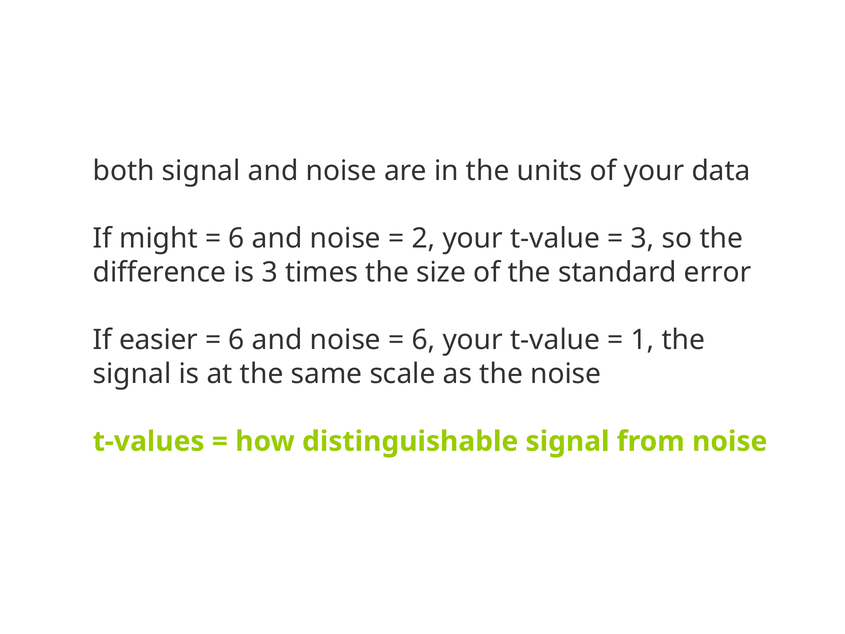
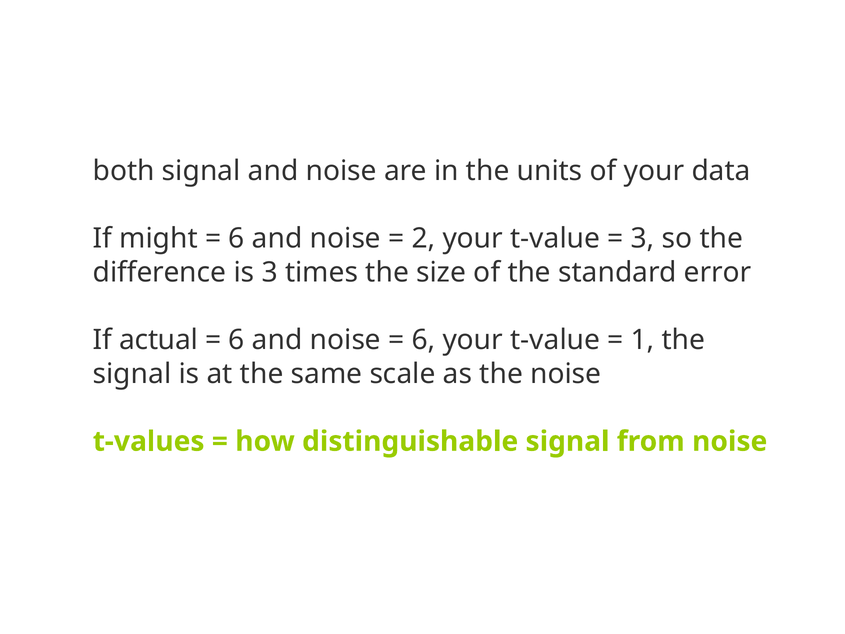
easier: easier -> actual
